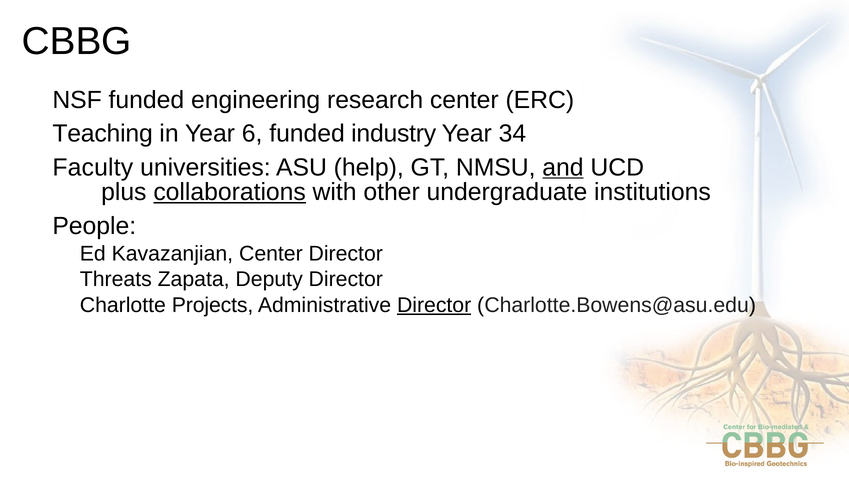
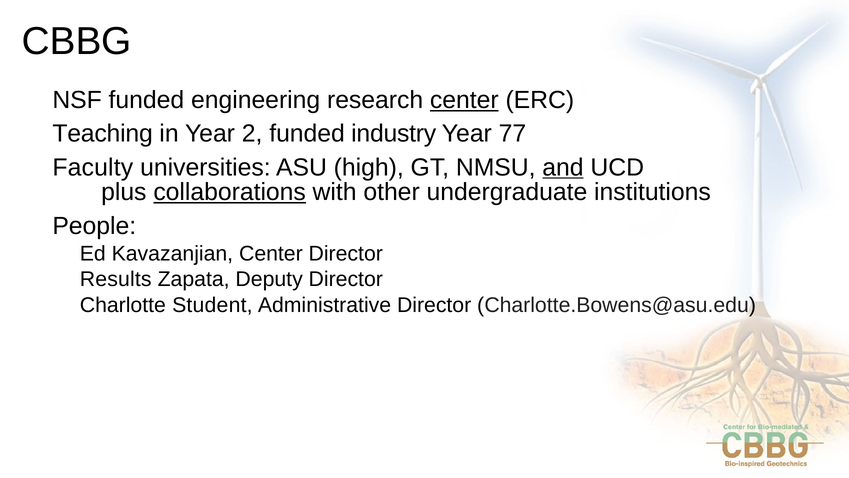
center at (464, 100) underline: none -> present
6: 6 -> 2
34: 34 -> 77
help: help -> high
Threats: Threats -> Results
Projects: Projects -> Student
Director at (434, 305) underline: present -> none
